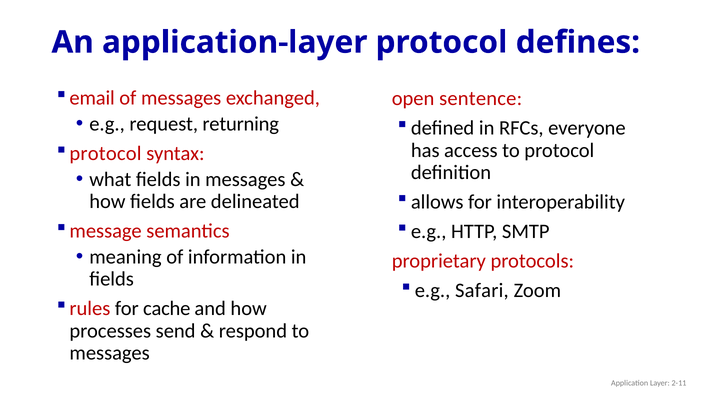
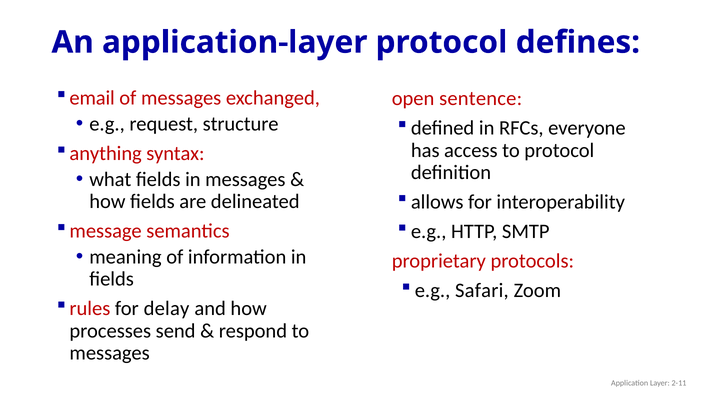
returning: returning -> structure
protocol at (105, 154): protocol -> anything
cache: cache -> delay
